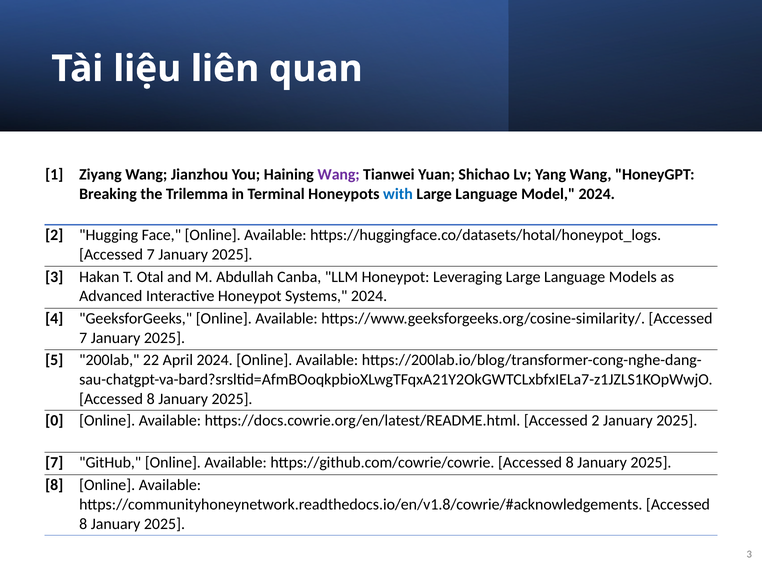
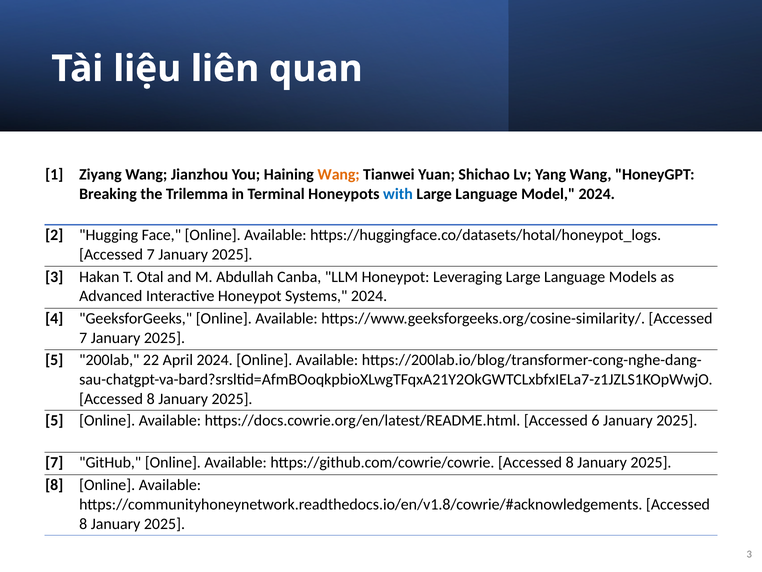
Wang at (339, 174) colour: purple -> orange
0 at (54, 420): 0 -> 5
Accessed 2: 2 -> 6
